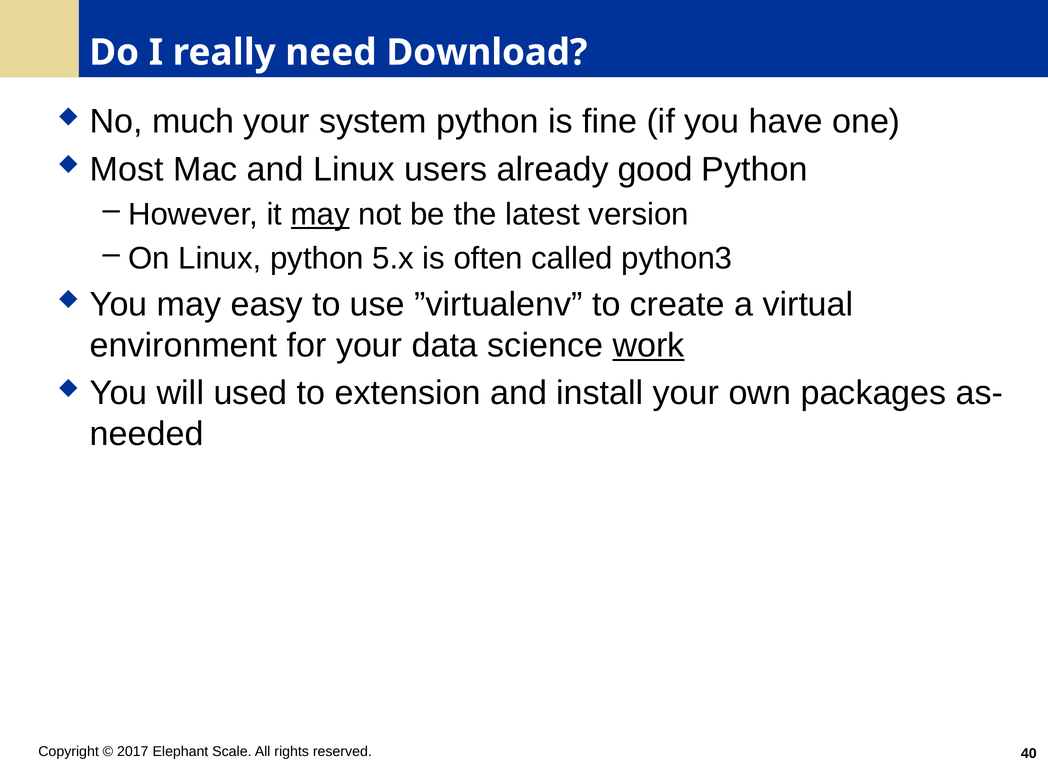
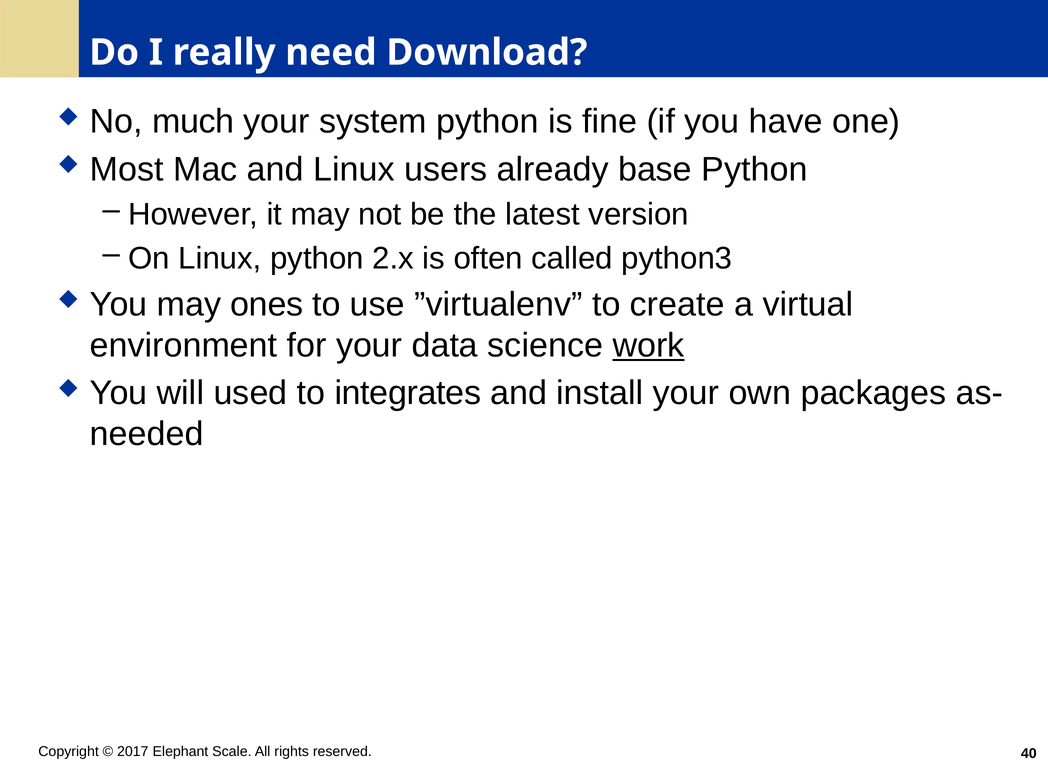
good: good -> base
may at (320, 215) underline: present -> none
5.x: 5.x -> 2.x
easy: easy -> ones
extension: extension -> integrates
